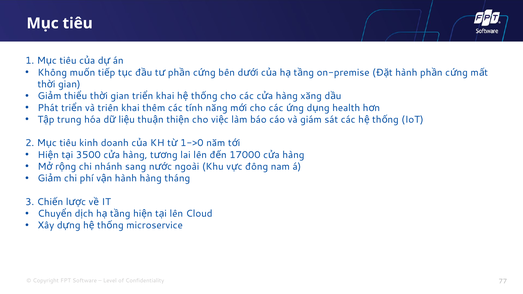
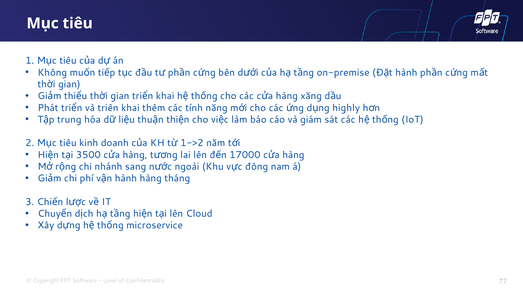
health: health -> highly
1->0: 1->0 -> 1->2
